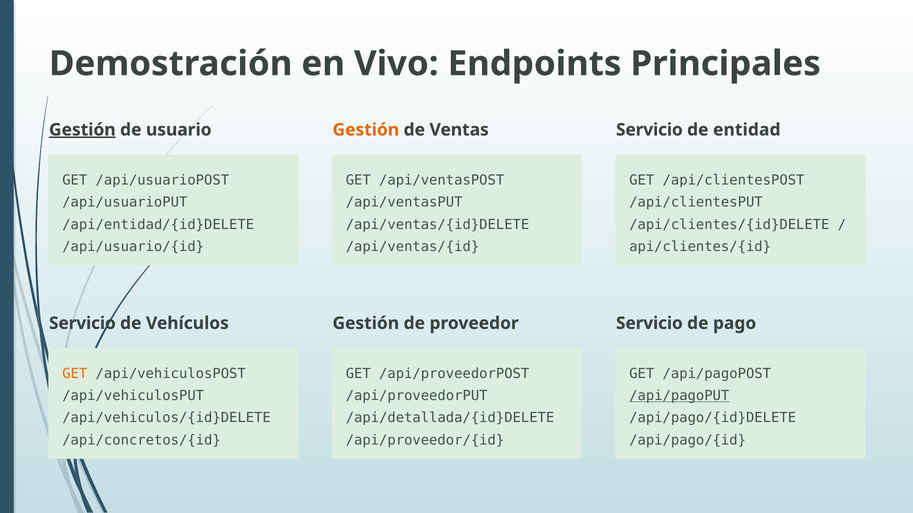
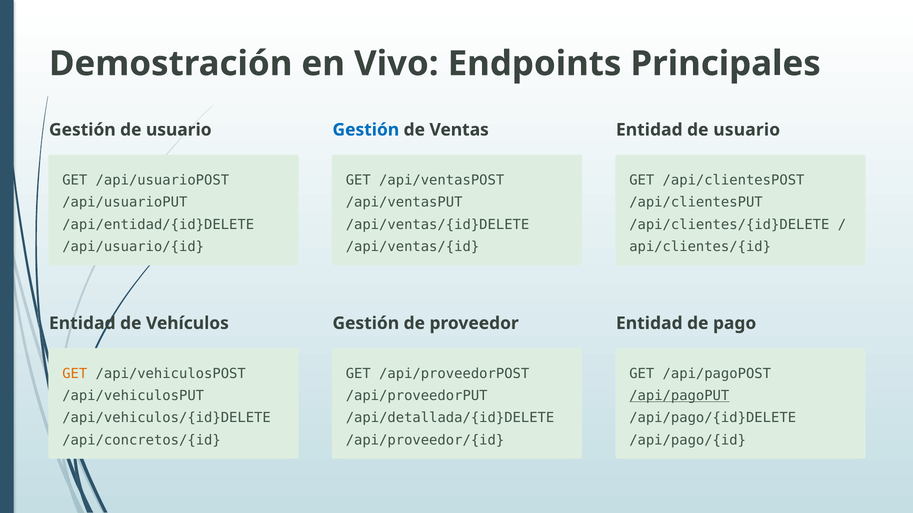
Gestión at (82, 130) underline: present -> none
Gestión at (366, 130) colour: orange -> blue
Servicio at (649, 130): Servicio -> Entidad
entidad at (747, 130): entidad -> usuario
Servicio at (82, 324): Servicio -> Entidad
Servicio at (649, 324): Servicio -> Entidad
